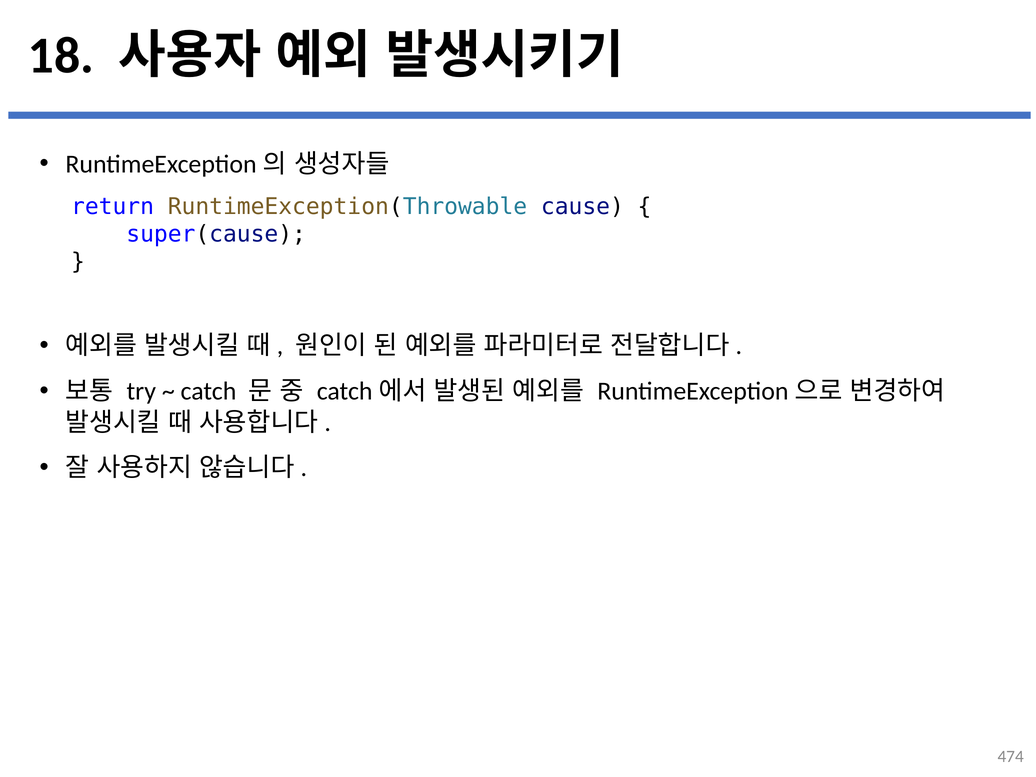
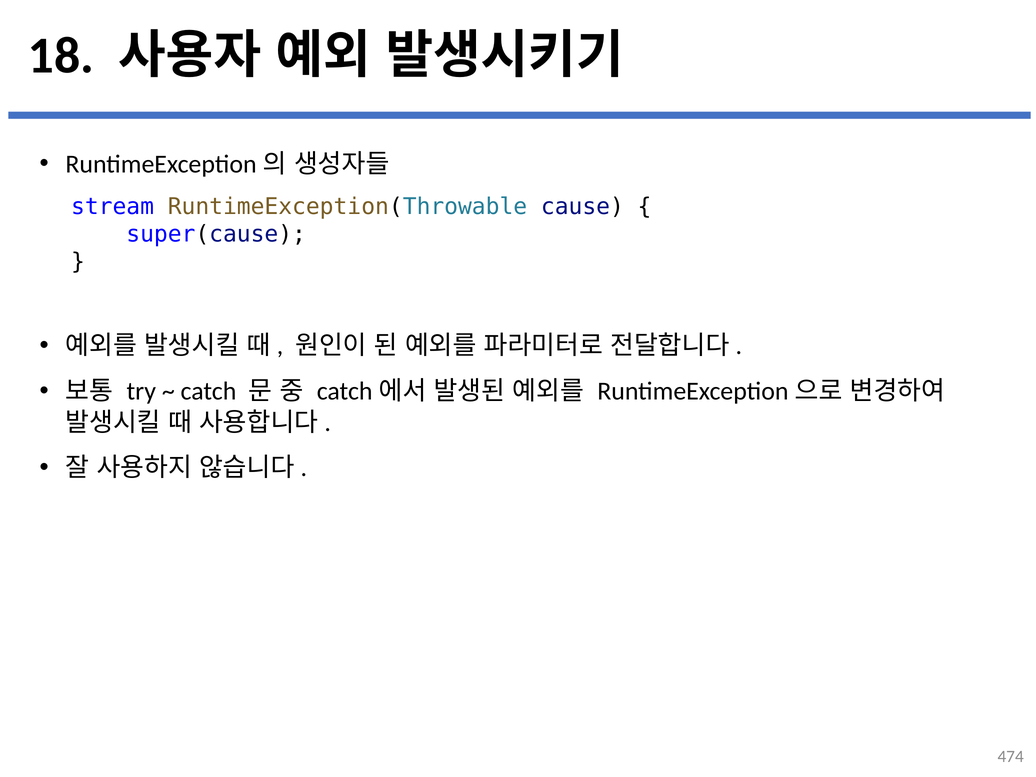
return: return -> stream
